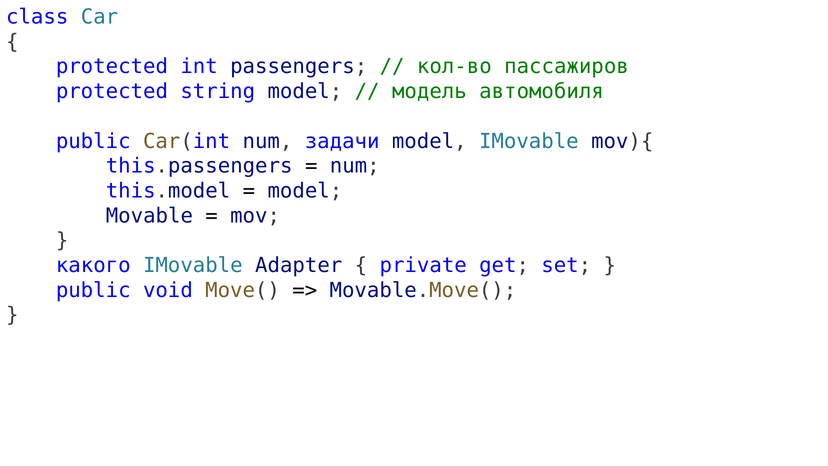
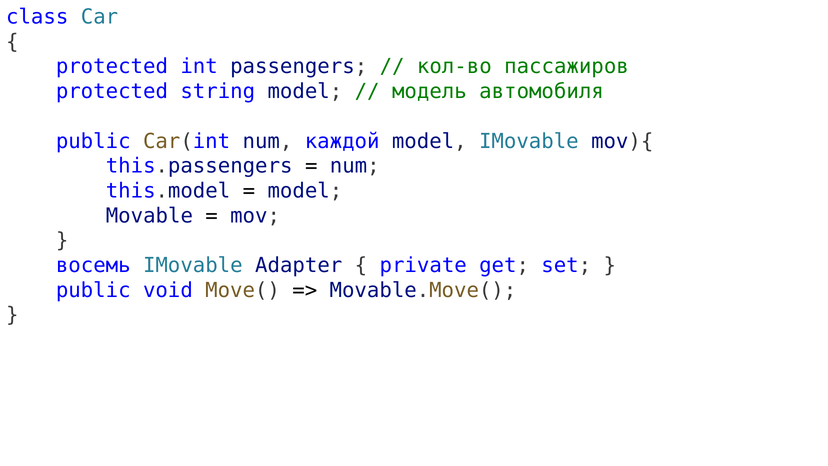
задачи: задачи -> каждой
какого: какого -> восемь
